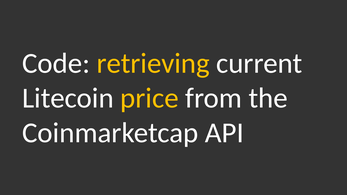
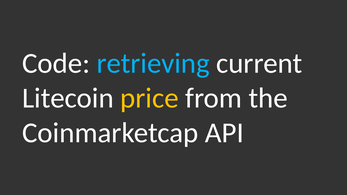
retrieving colour: yellow -> light blue
